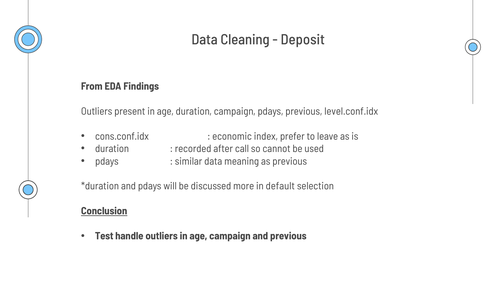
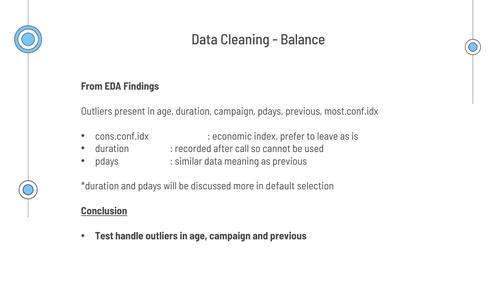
Deposit: Deposit -> Balance
level.conf.idx: level.conf.idx -> most.conf.idx
